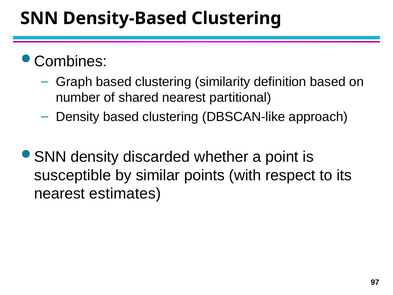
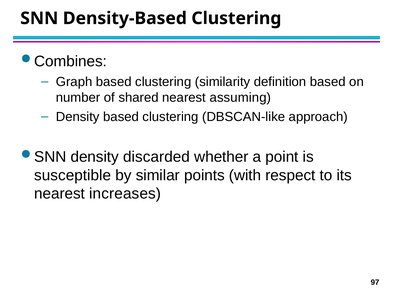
partitional: partitional -> assuming
estimates: estimates -> increases
